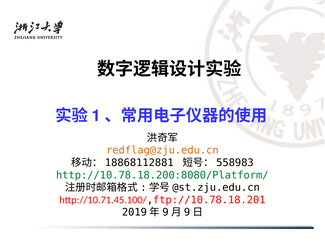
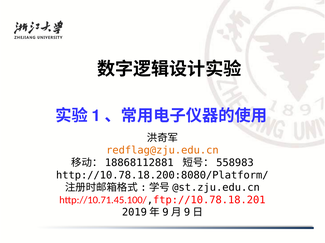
http://10.78.18.200:8080/Platform/ colour: green -> black
